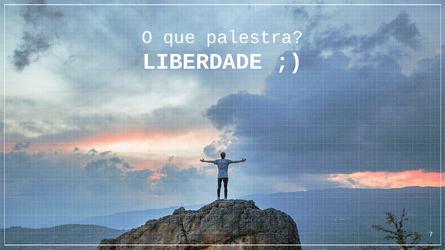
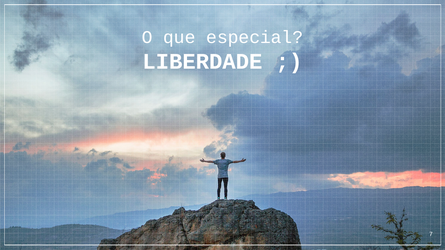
palestra: palestra -> especial
